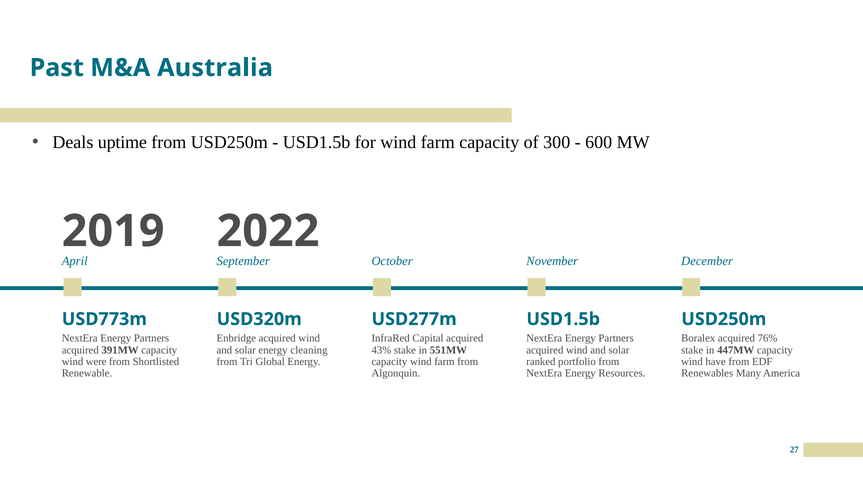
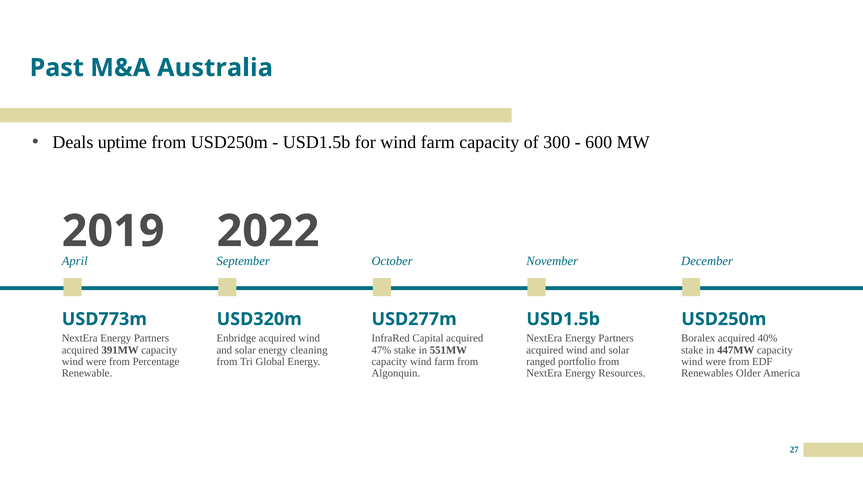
76%: 76% -> 40%
43%: 43% -> 47%
Shortlisted: Shortlisted -> Percentage
ranked: ranked -> ranged
have at (716, 361): have -> were
Many: Many -> Older
